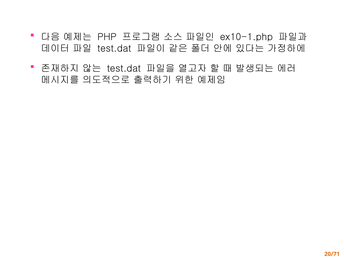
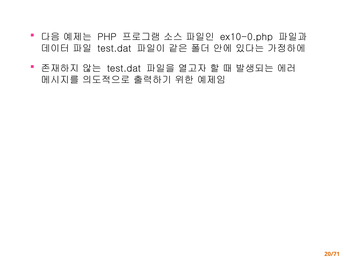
ex10-1.php: ex10-1.php -> ex10-0.php
